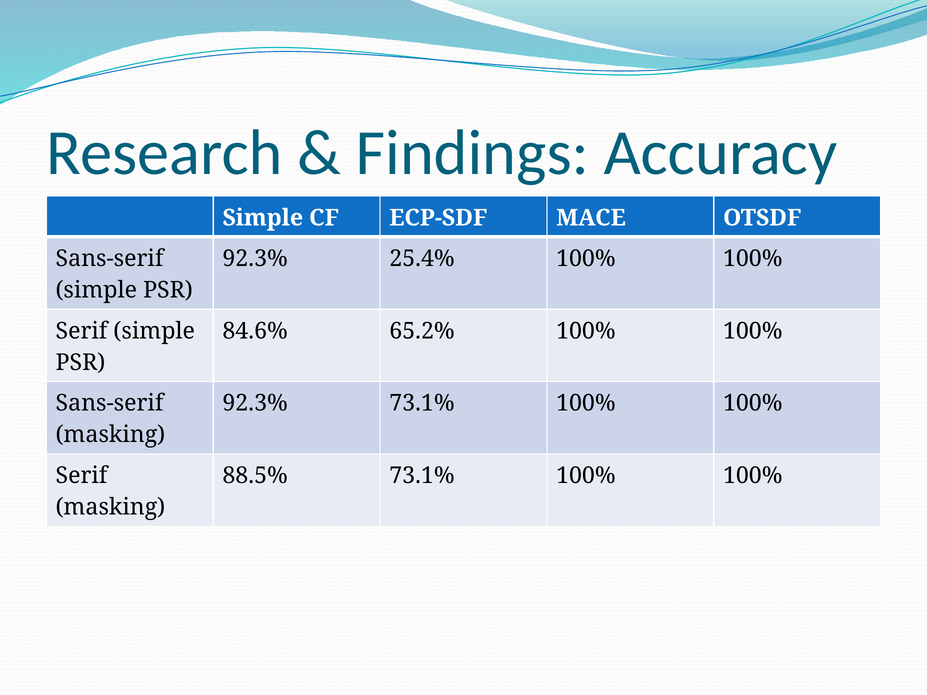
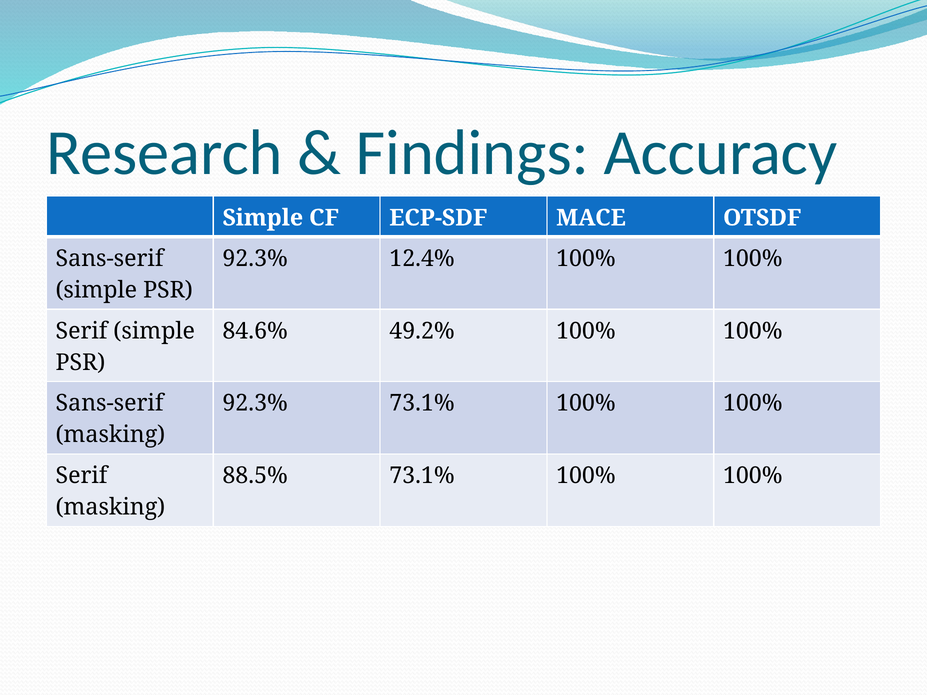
25.4%: 25.4% -> 12.4%
65.2%: 65.2% -> 49.2%
